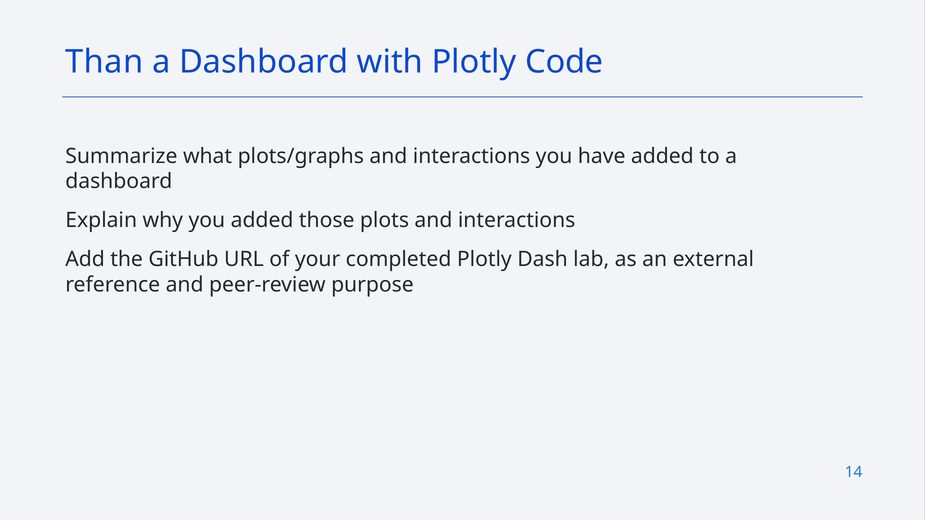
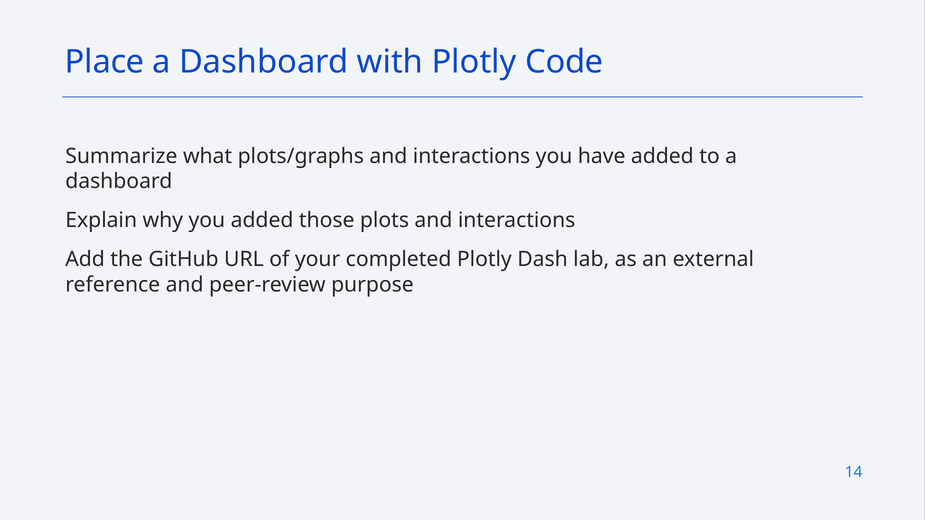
Than: Than -> Place
